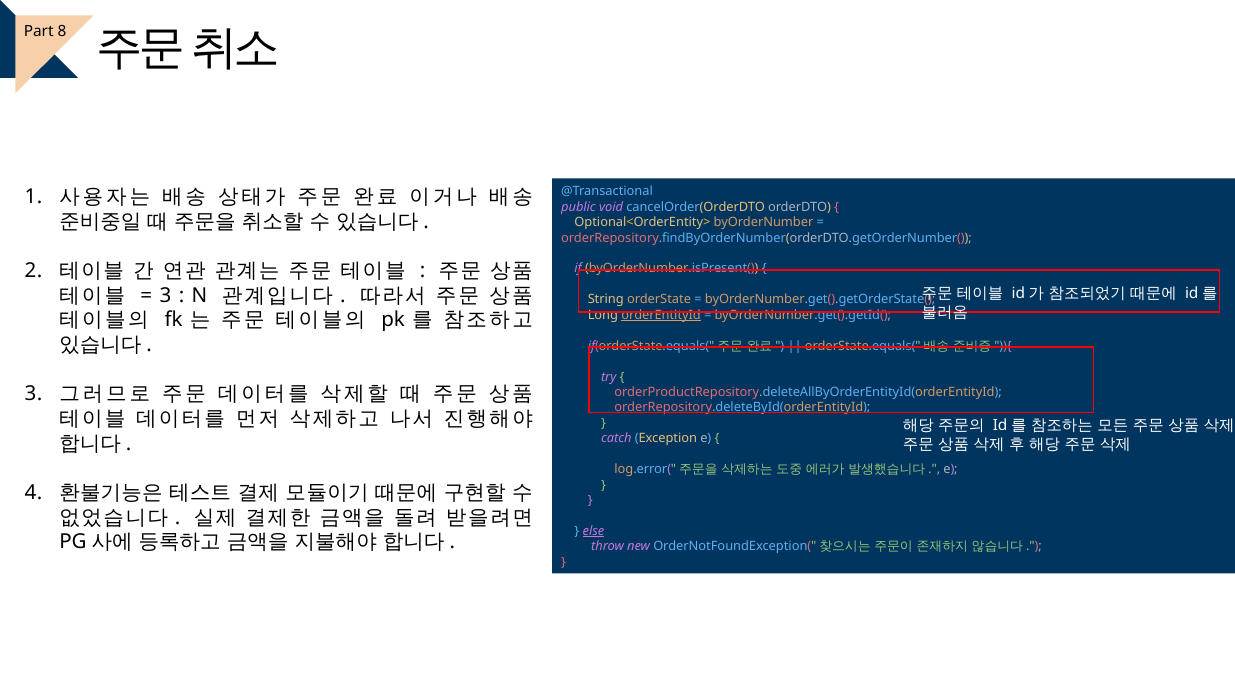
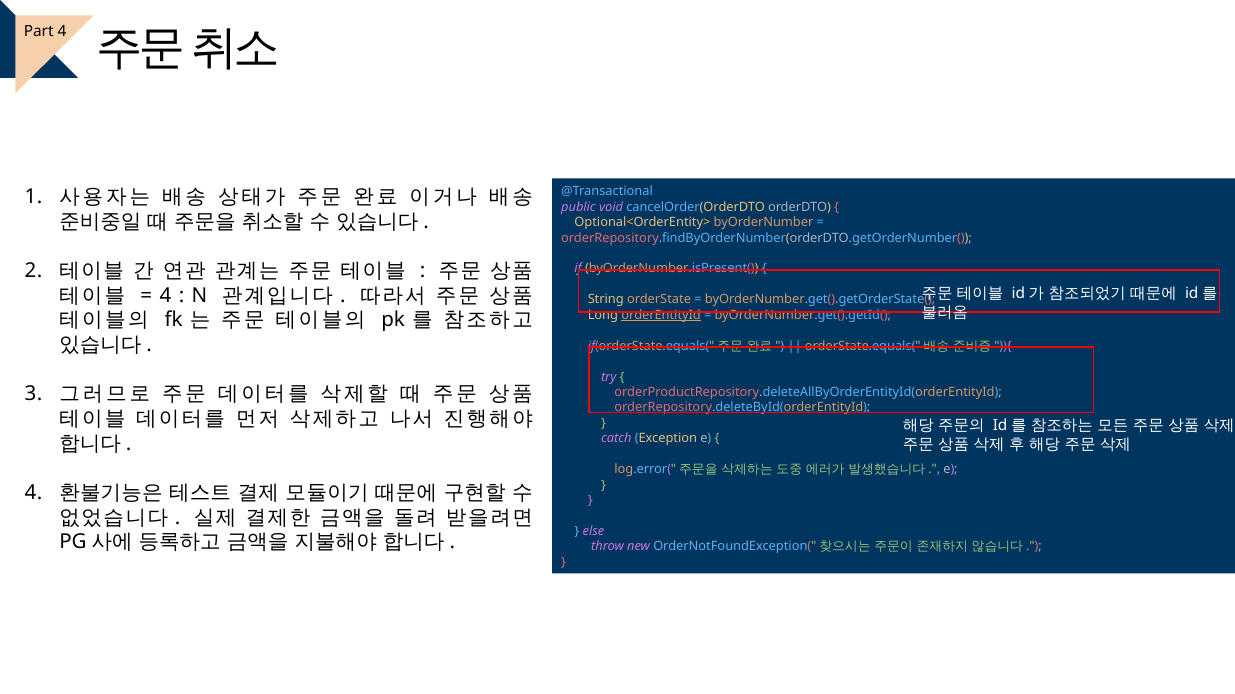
Part 8: 8 -> 4
3 at (165, 296): 3 -> 4
else underline: present -> none
